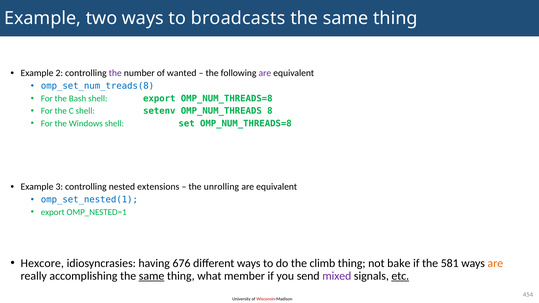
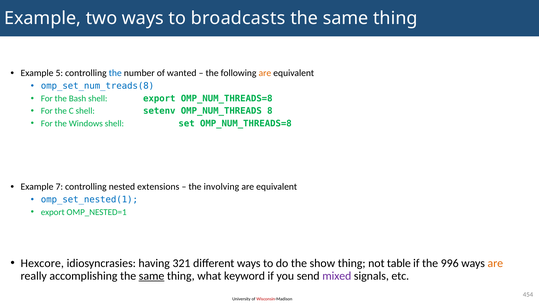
2: 2 -> 5
the at (115, 73) colour: purple -> blue
are at (265, 73) colour: purple -> orange
3: 3 -> 7
unrolling: unrolling -> involving
676: 676 -> 321
climb: climb -> show
bake: bake -> table
581: 581 -> 996
member: member -> keyword
etc underline: present -> none
